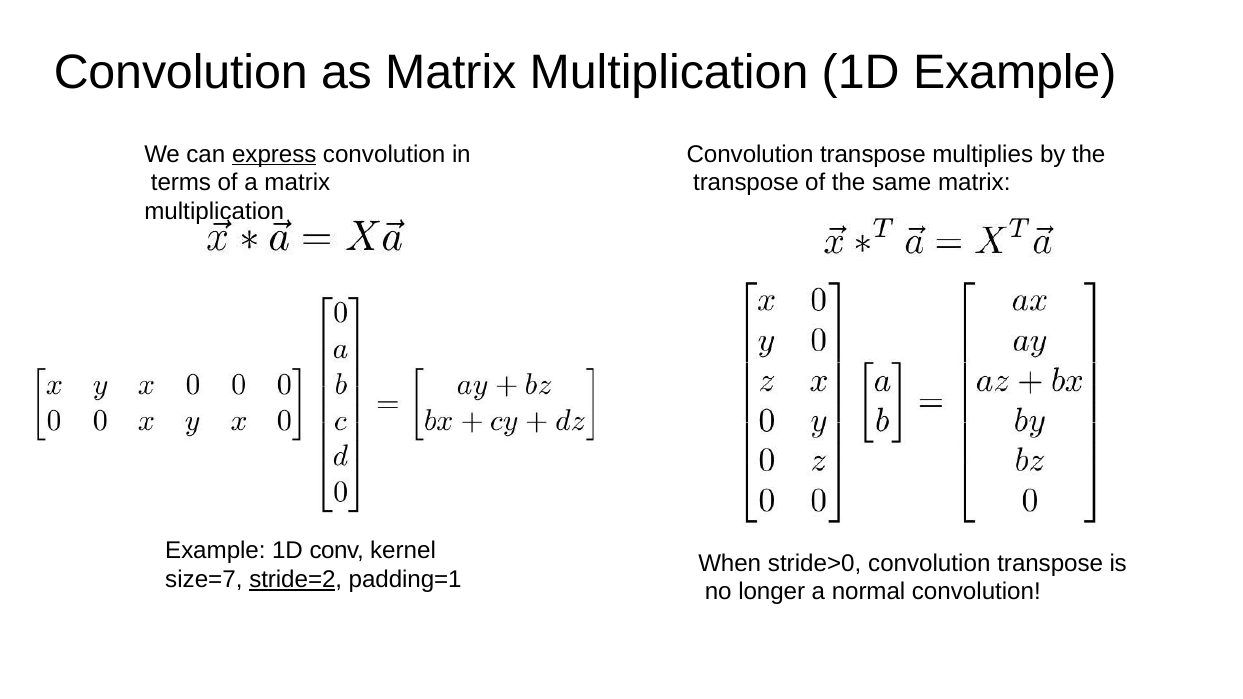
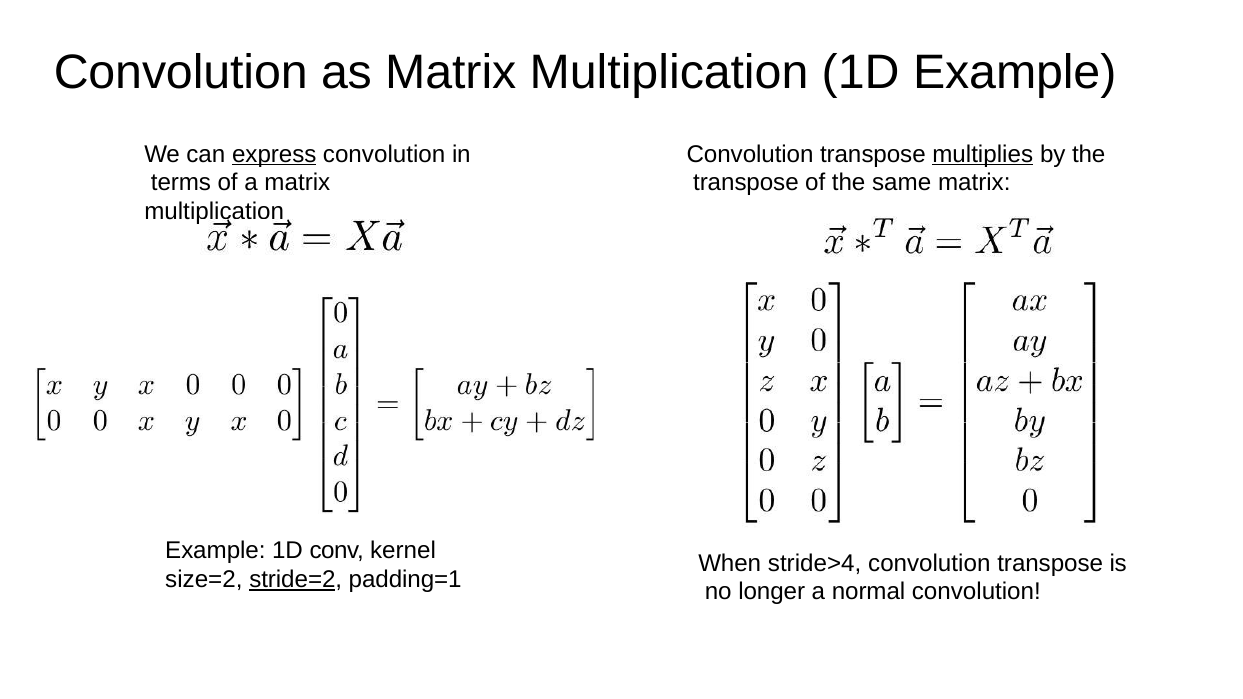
multiplies underline: none -> present
stride>0: stride>0 -> stride>4
size=7: size=7 -> size=2
